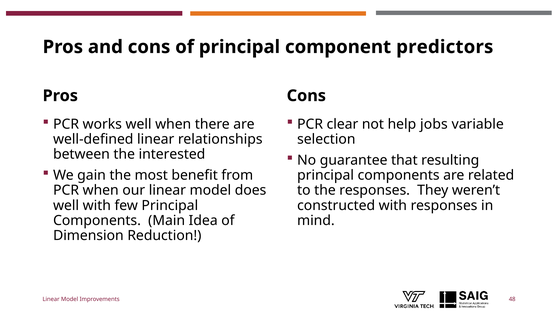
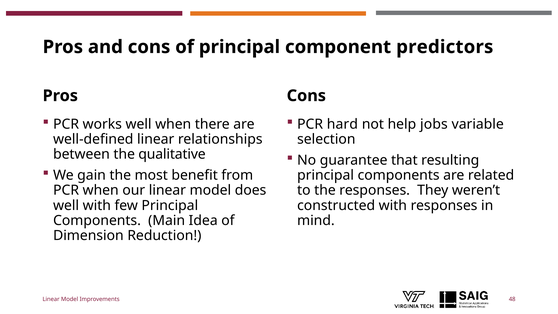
clear: clear -> hard
interested: interested -> qualitative
